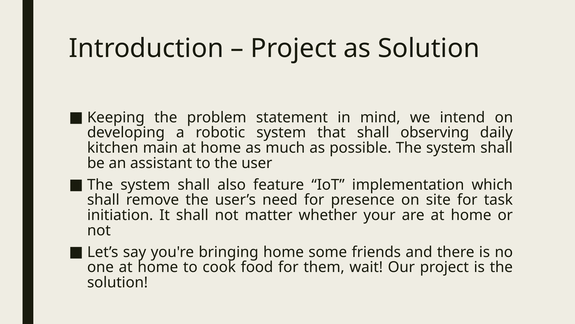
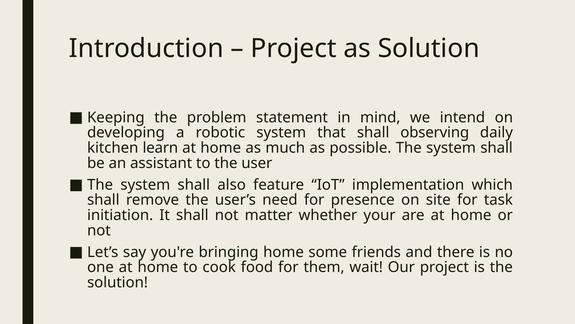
main: main -> learn
